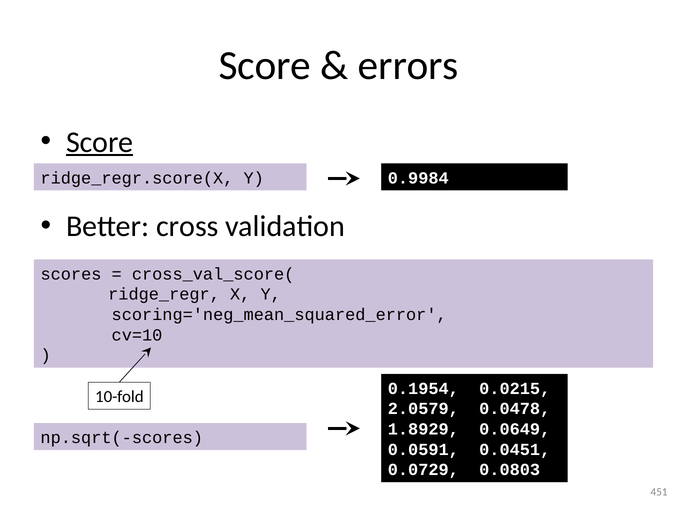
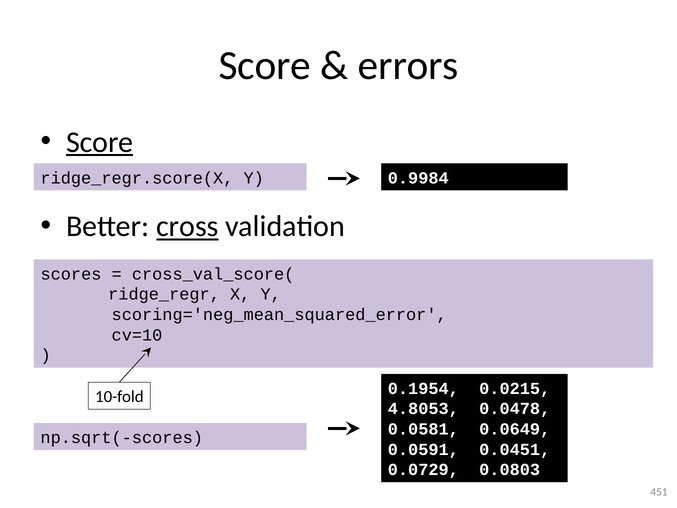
cross underline: none -> present
2.0579: 2.0579 -> 4.8053
1.8929: 1.8929 -> 0.0581
